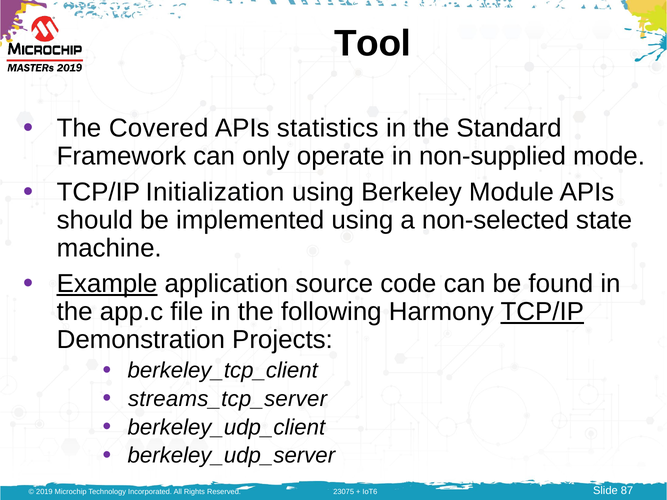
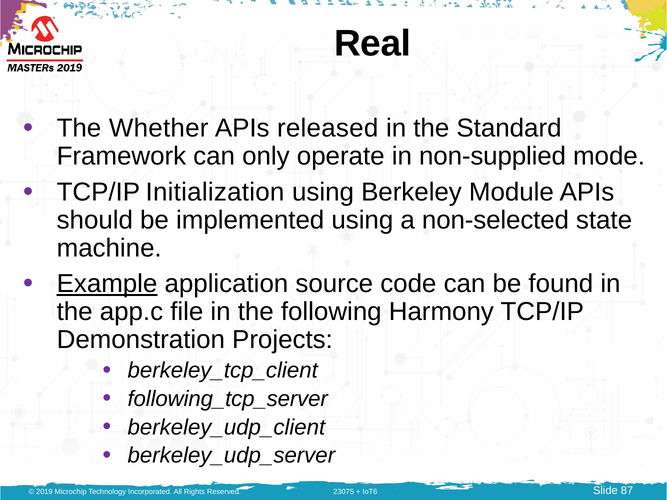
Tool: Tool -> Real
Covered: Covered -> Whether
statistics: statistics -> released
TCP/IP at (542, 312) underline: present -> none
streams_tcp_server: streams_tcp_server -> following_tcp_server
